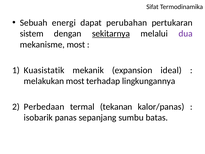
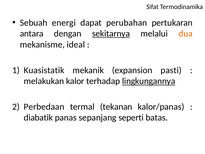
sistem: sistem -> antara
dua colour: purple -> orange
mekanisme most: most -> ideal
ideal: ideal -> pasti
melakukan most: most -> kalor
lingkungannya underline: none -> present
isobarik: isobarik -> diabatik
sumbu: sumbu -> seperti
